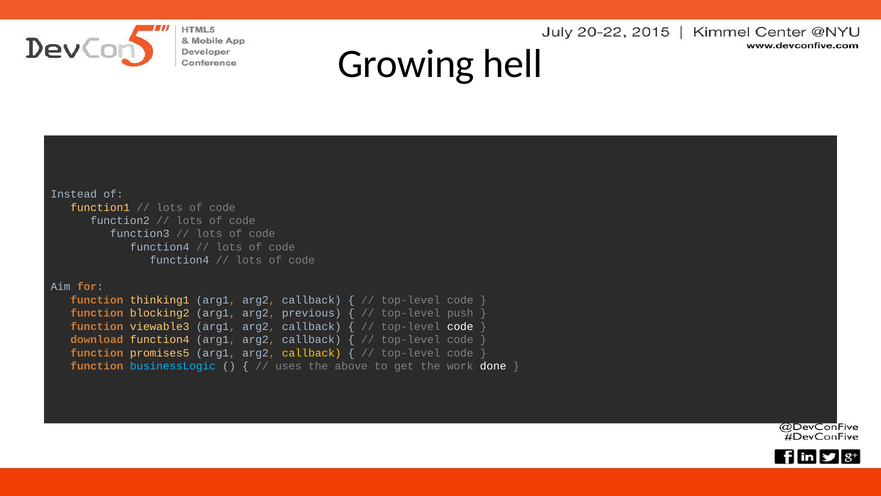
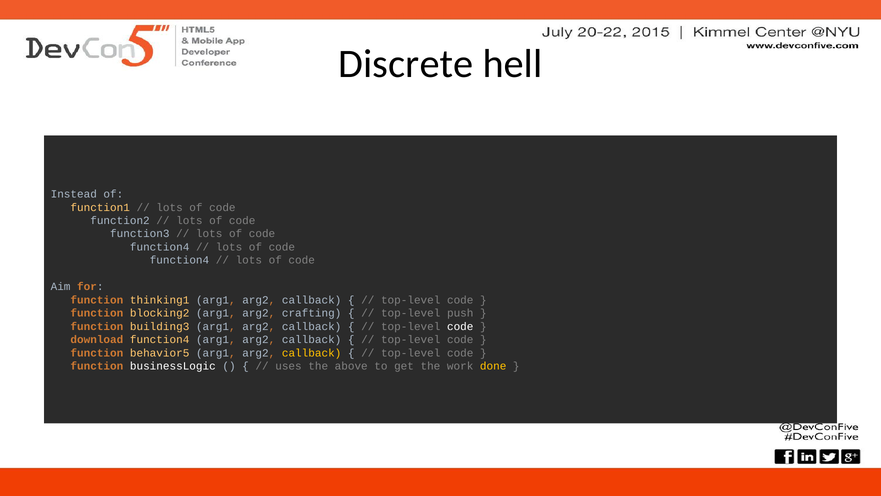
Growing: Growing -> Discrete
previous: previous -> crafting
viewable3: viewable3 -> building3
promises5: promises5 -> behavior5
businessLogic colour: light blue -> white
done colour: white -> yellow
